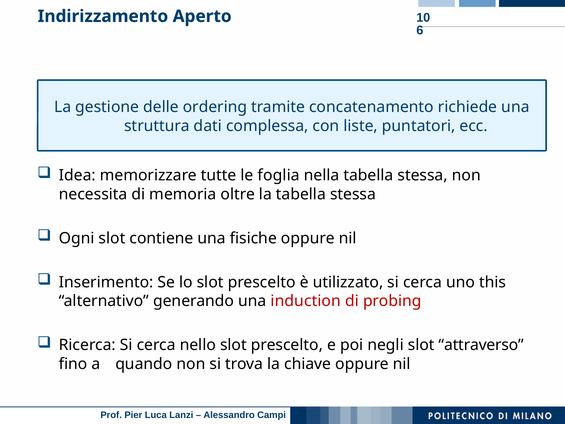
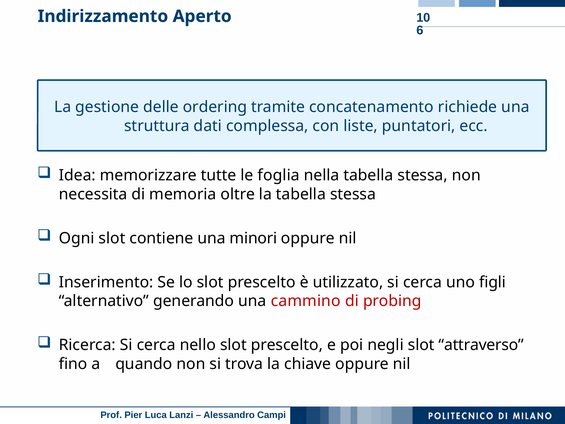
fisiche: fisiche -> minori
this: this -> figli
induction: induction -> cammino
